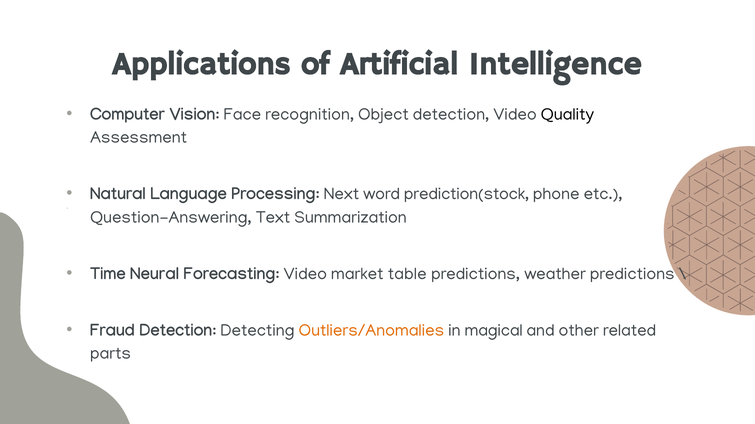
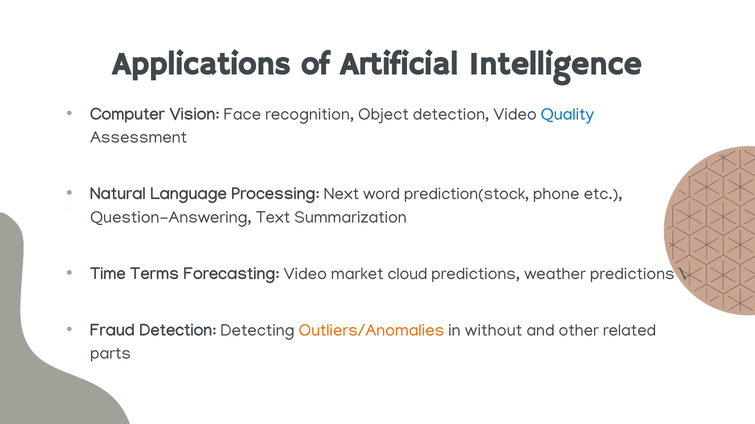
Quality colour: black -> blue
Neural: Neural -> Terms
table: table -> cloud
magical: magical -> without
